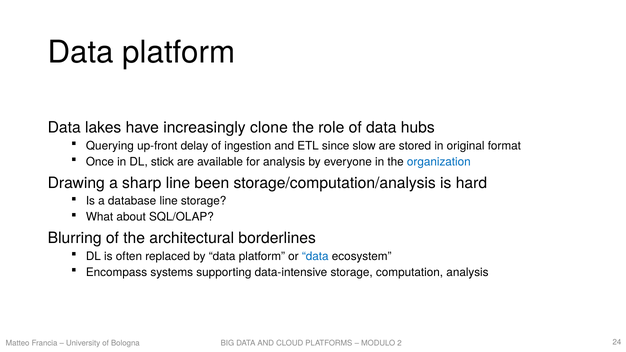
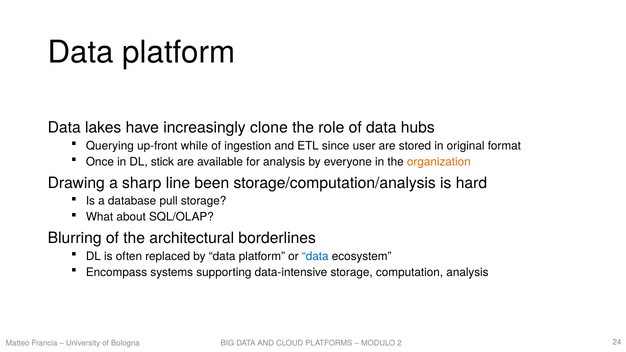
delay: delay -> while
slow: slow -> user
organization colour: blue -> orange
database line: line -> pull
